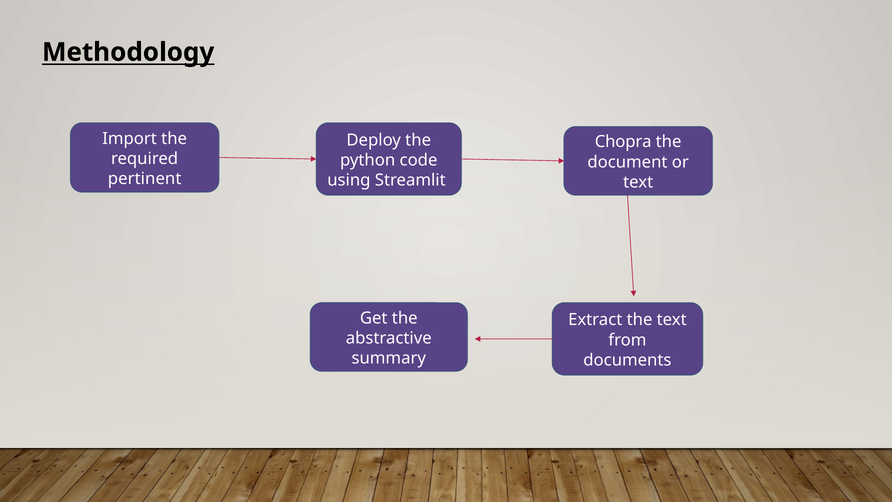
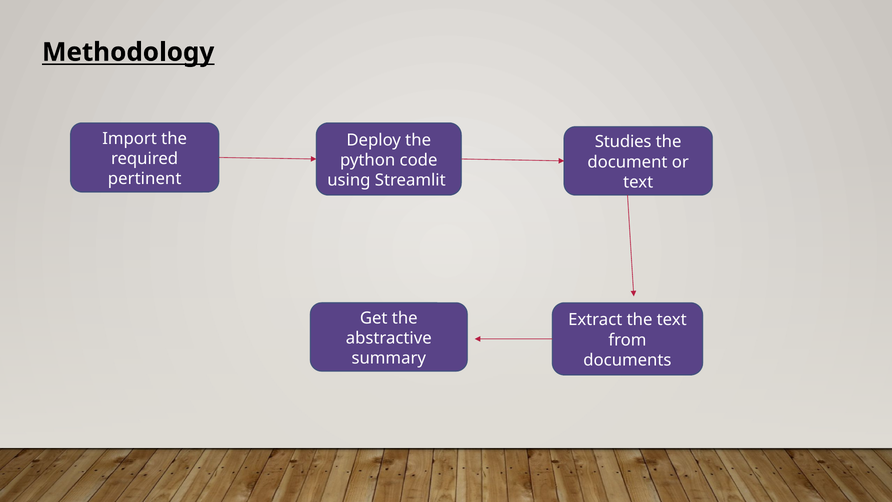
Chopra: Chopra -> Studies
